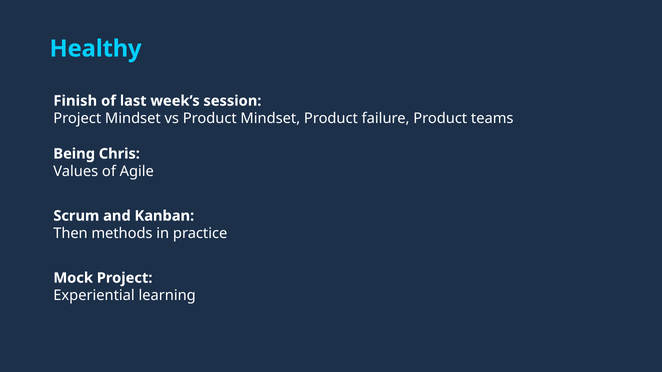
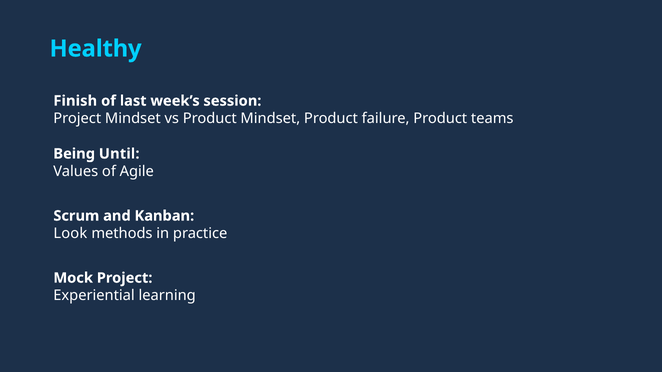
Chris: Chris -> Until
Then: Then -> Look
